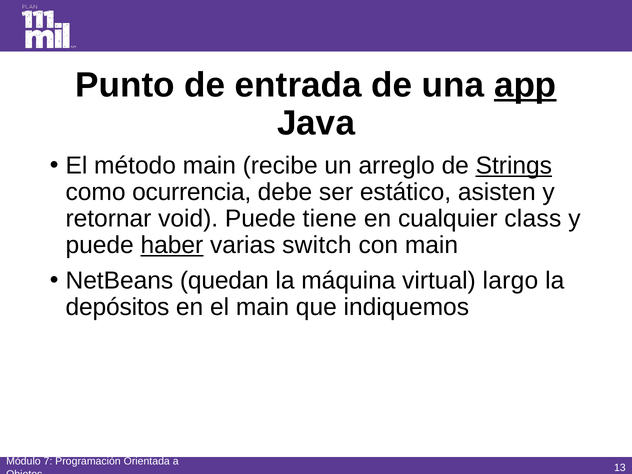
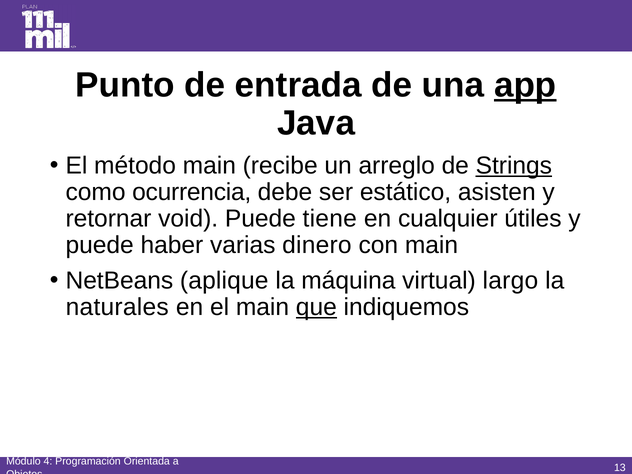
class: class -> útiles
haber underline: present -> none
switch: switch -> dinero
quedan: quedan -> aplique
depósitos: depósitos -> naturales
que underline: none -> present
7: 7 -> 4
